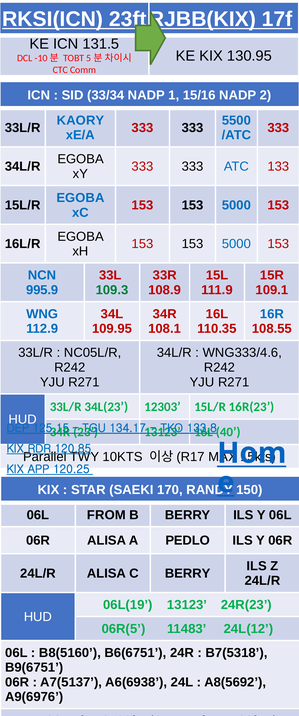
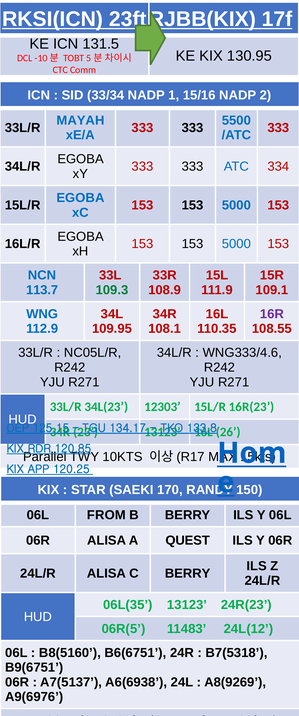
KAORY: KAORY -> MAYAH
133: 133 -> 334
995.9: 995.9 -> 113.7
16R colour: blue -> purple
40: 40 -> 26
PEDLO: PEDLO -> QUEST
06L(19: 06L(19 -> 06L(35
A8(5692: A8(5692 -> A8(9269
